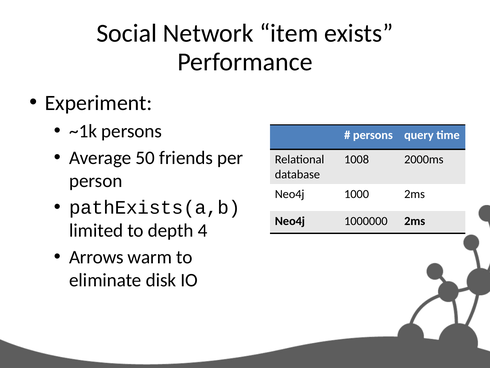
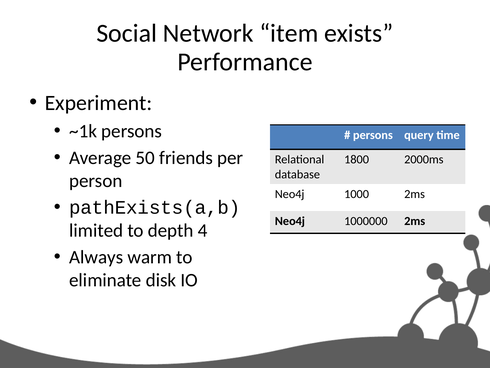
1008: 1008 -> 1800
Arrows: Arrows -> Always
